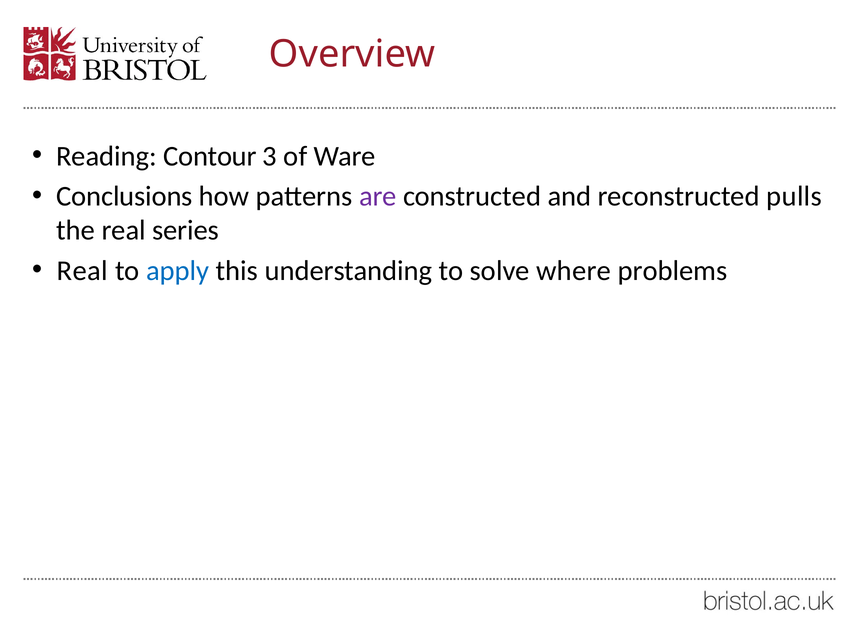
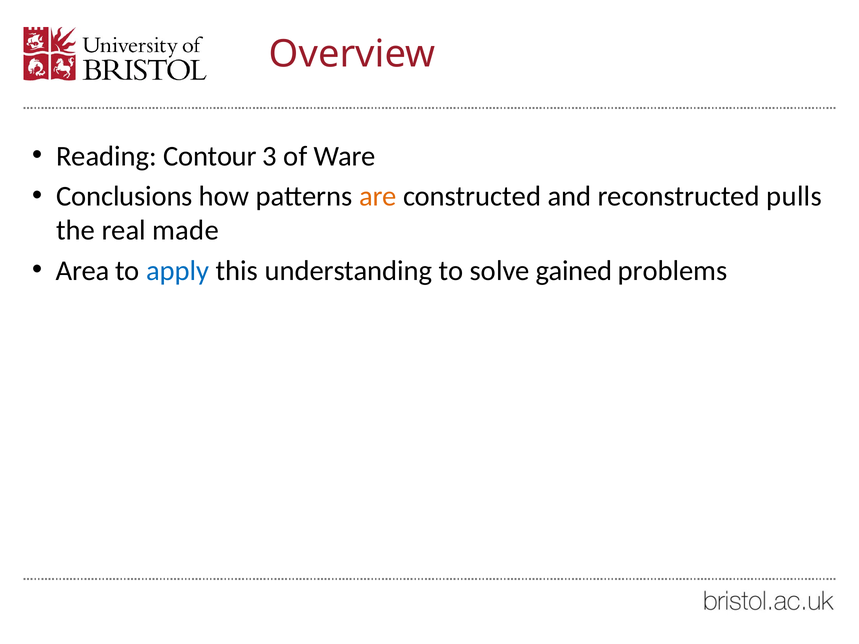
are colour: purple -> orange
series: series -> made
Real at (82, 271): Real -> Area
where: where -> gained
